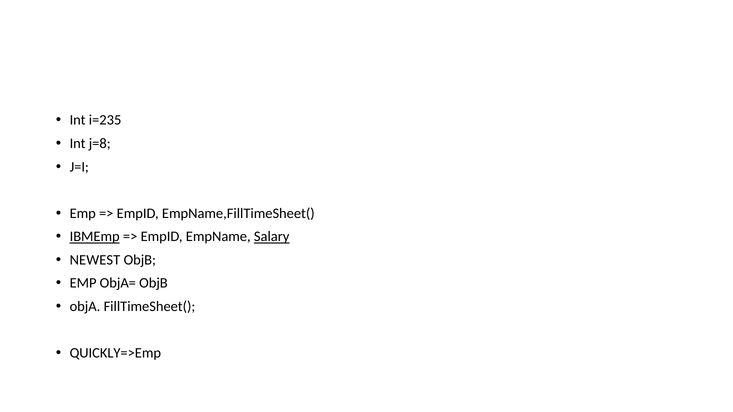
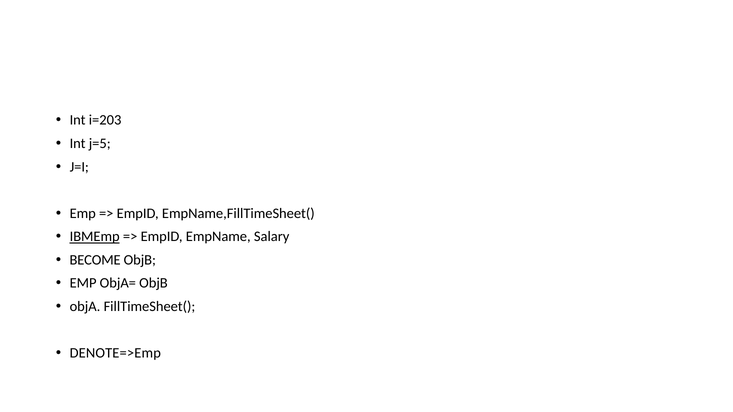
i=235: i=235 -> i=203
j=8: j=8 -> j=5
Salary underline: present -> none
NEWEST: NEWEST -> BECOME
QUICKLY=>Emp: QUICKLY=>Emp -> DENOTE=>Emp
